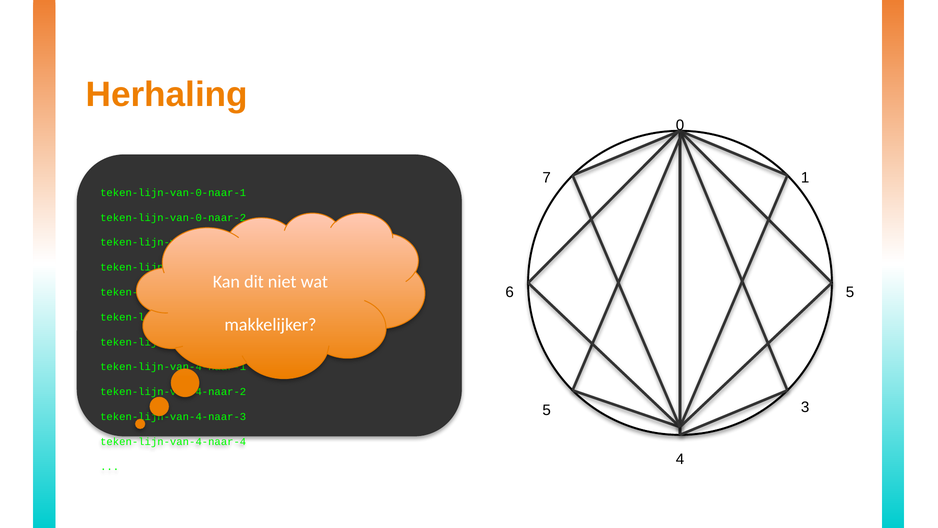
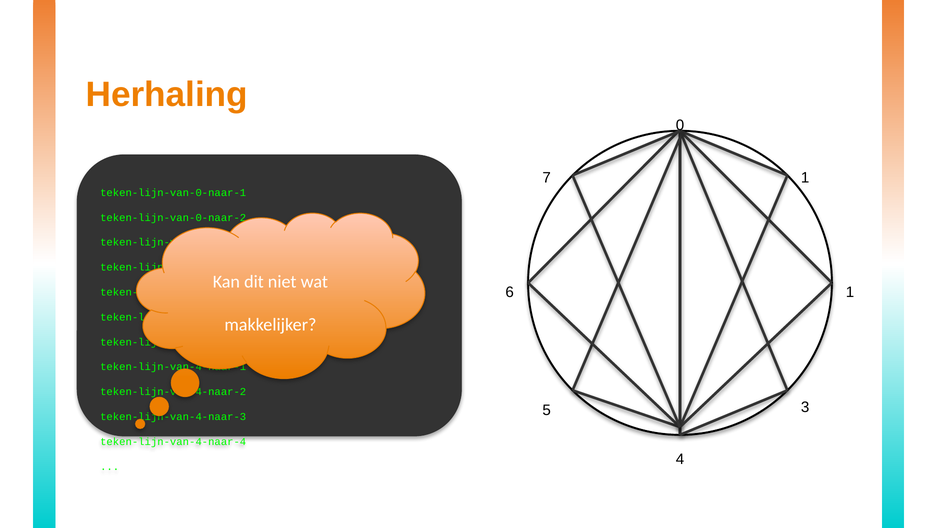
6 5: 5 -> 1
